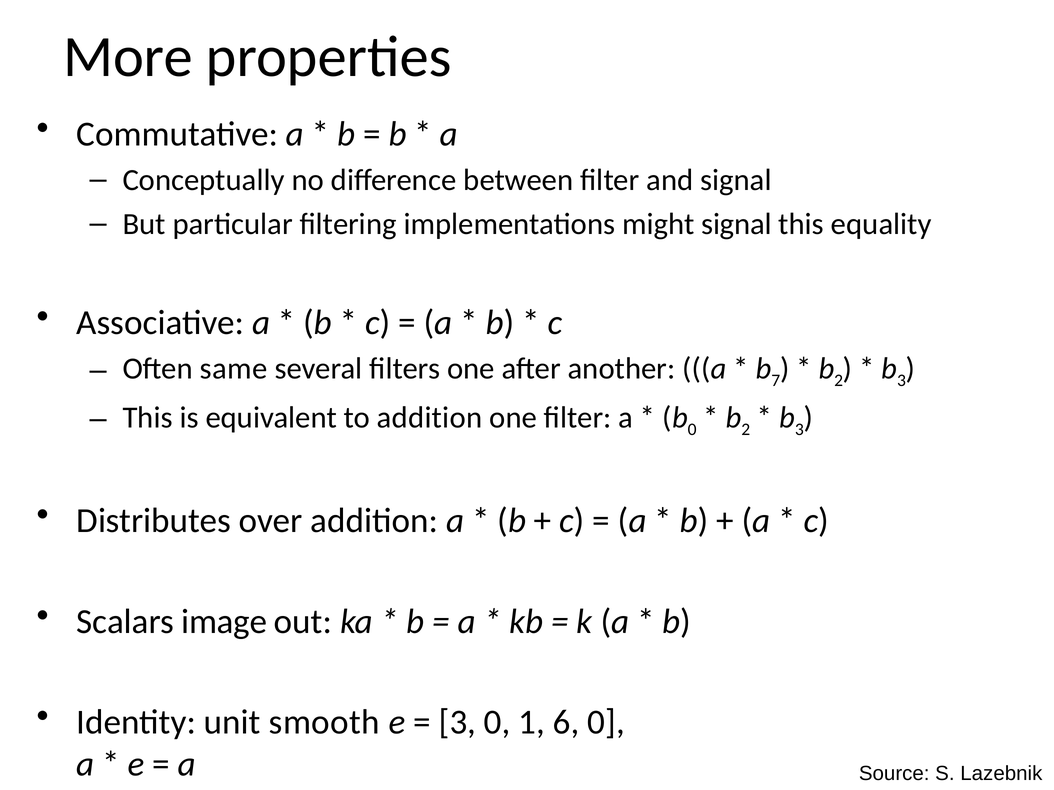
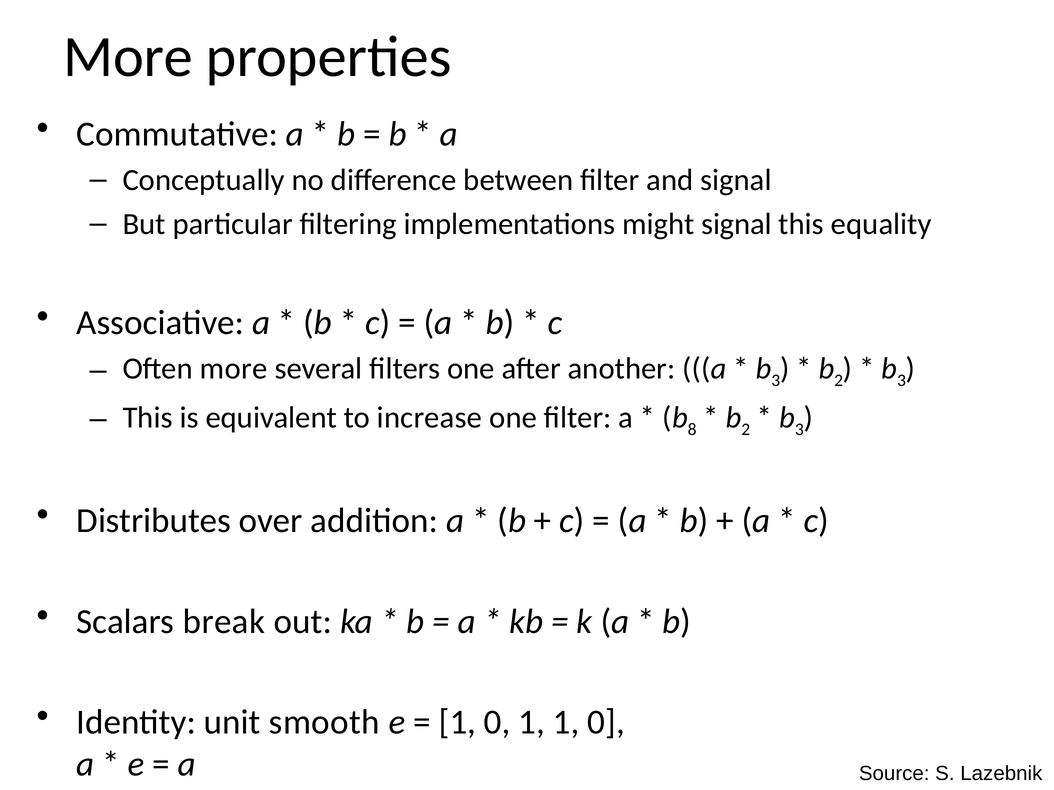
Often same: same -> more
7 at (776, 381): 7 -> 3
to addition: addition -> increase
b 0: 0 -> 8
image: image -> break
3 at (457, 723): 3 -> 1
1 6: 6 -> 1
